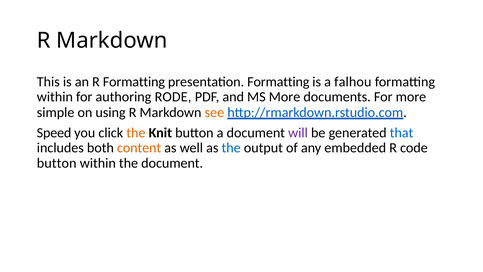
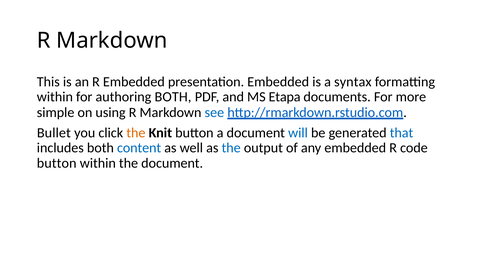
R Formatting: Formatting -> Embedded
presentation Formatting: Formatting -> Embedded
falhou: falhou -> syntax
authoring RODE: RODE -> BOTH
MS More: More -> Etapa
see colour: orange -> blue
Speed: Speed -> Bullet
will colour: purple -> blue
content colour: orange -> blue
